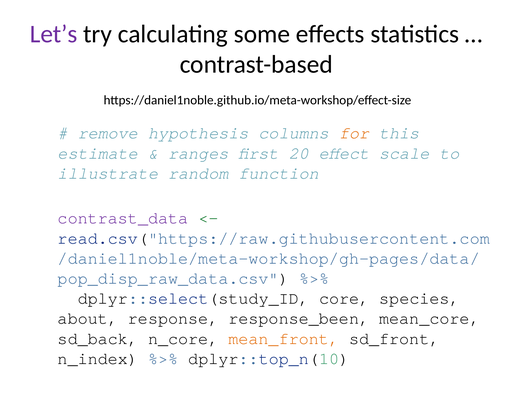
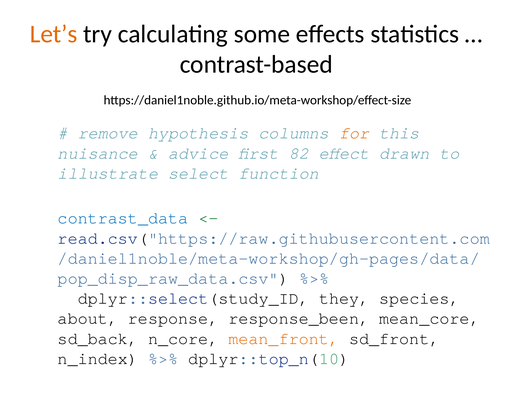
Let’s colour: purple -> orange
estimate: estimate -> nuisance
ranges: ranges -> advice
20: 20 -> 82
scale: scale -> drawn
random: random -> select
contrast_data colour: purple -> blue
core: core -> they
